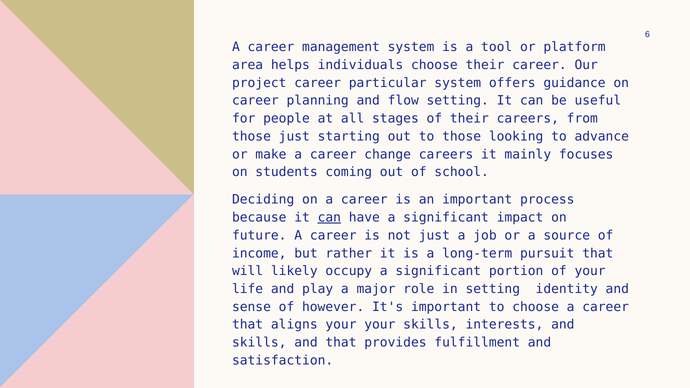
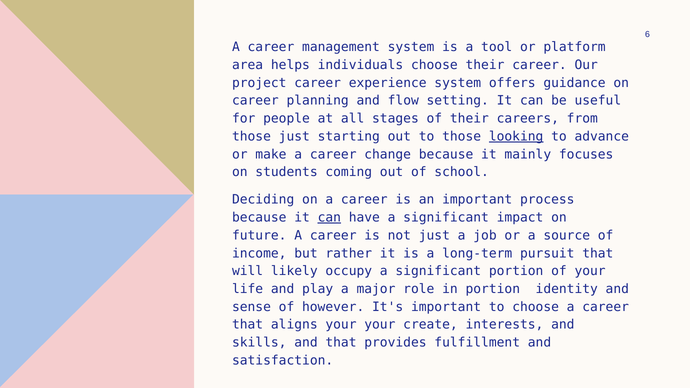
particular: particular -> experience
looking underline: none -> present
change careers: careers -> because
in setting: setting -> portion
your skills: skills -> create
